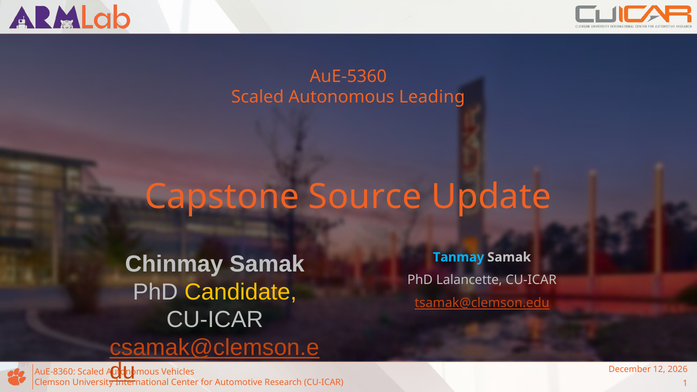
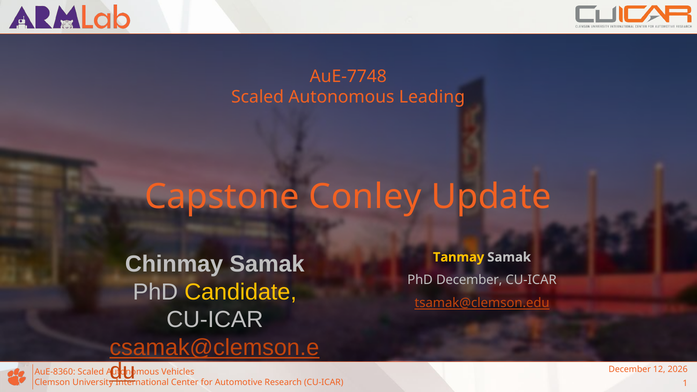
AuE-5360: AuE-5360 -> AuE-7748
Source: Source -> Conley
Tanmay colour: light blue -> yellow
PhD Lalancette: Lalancette -> December
